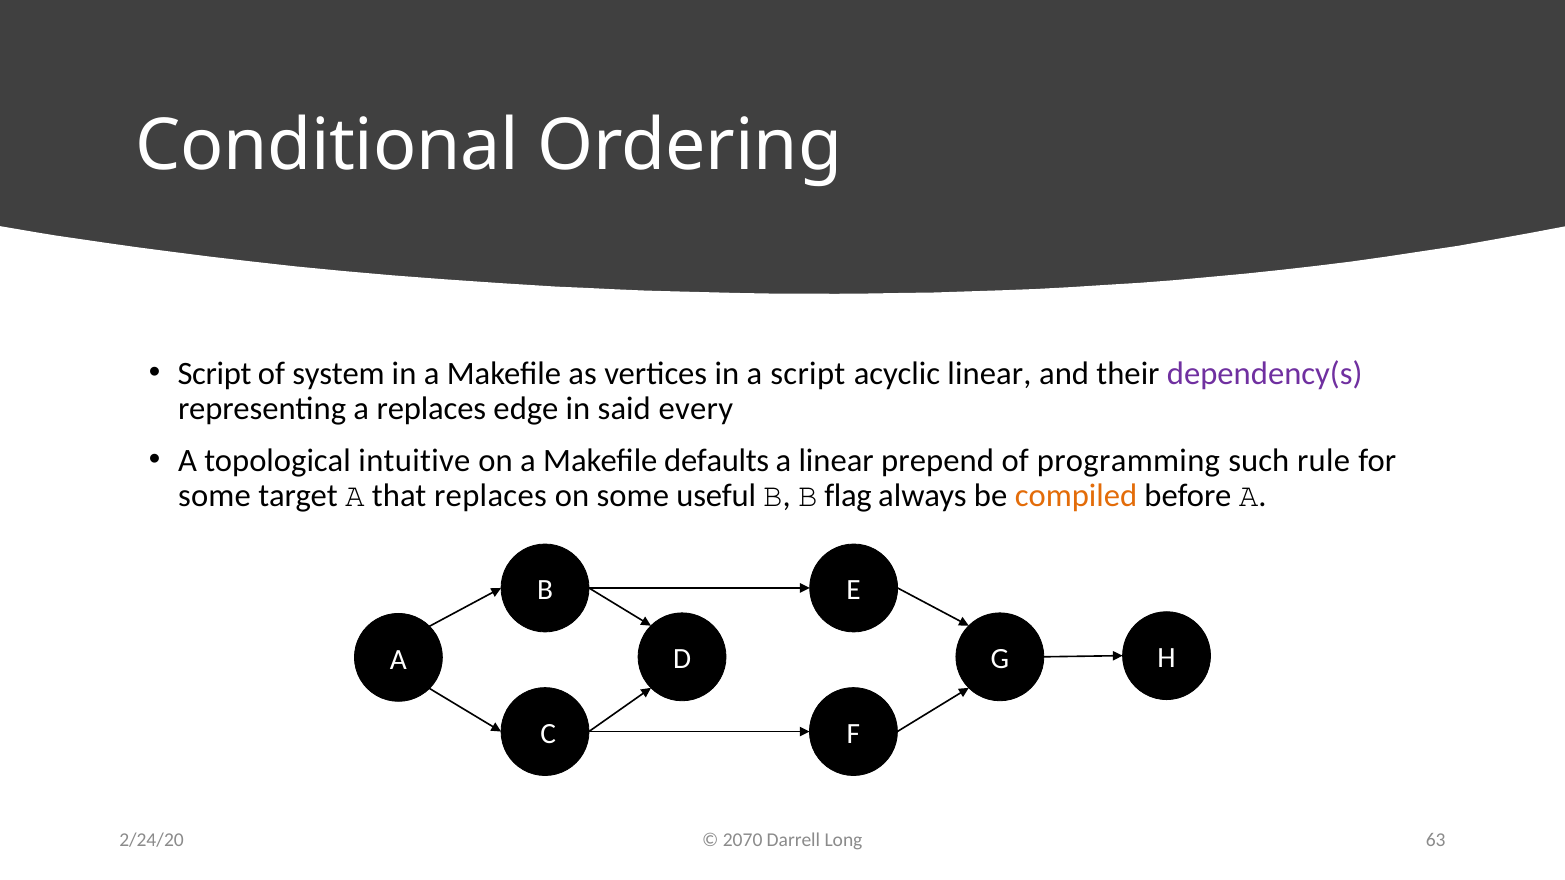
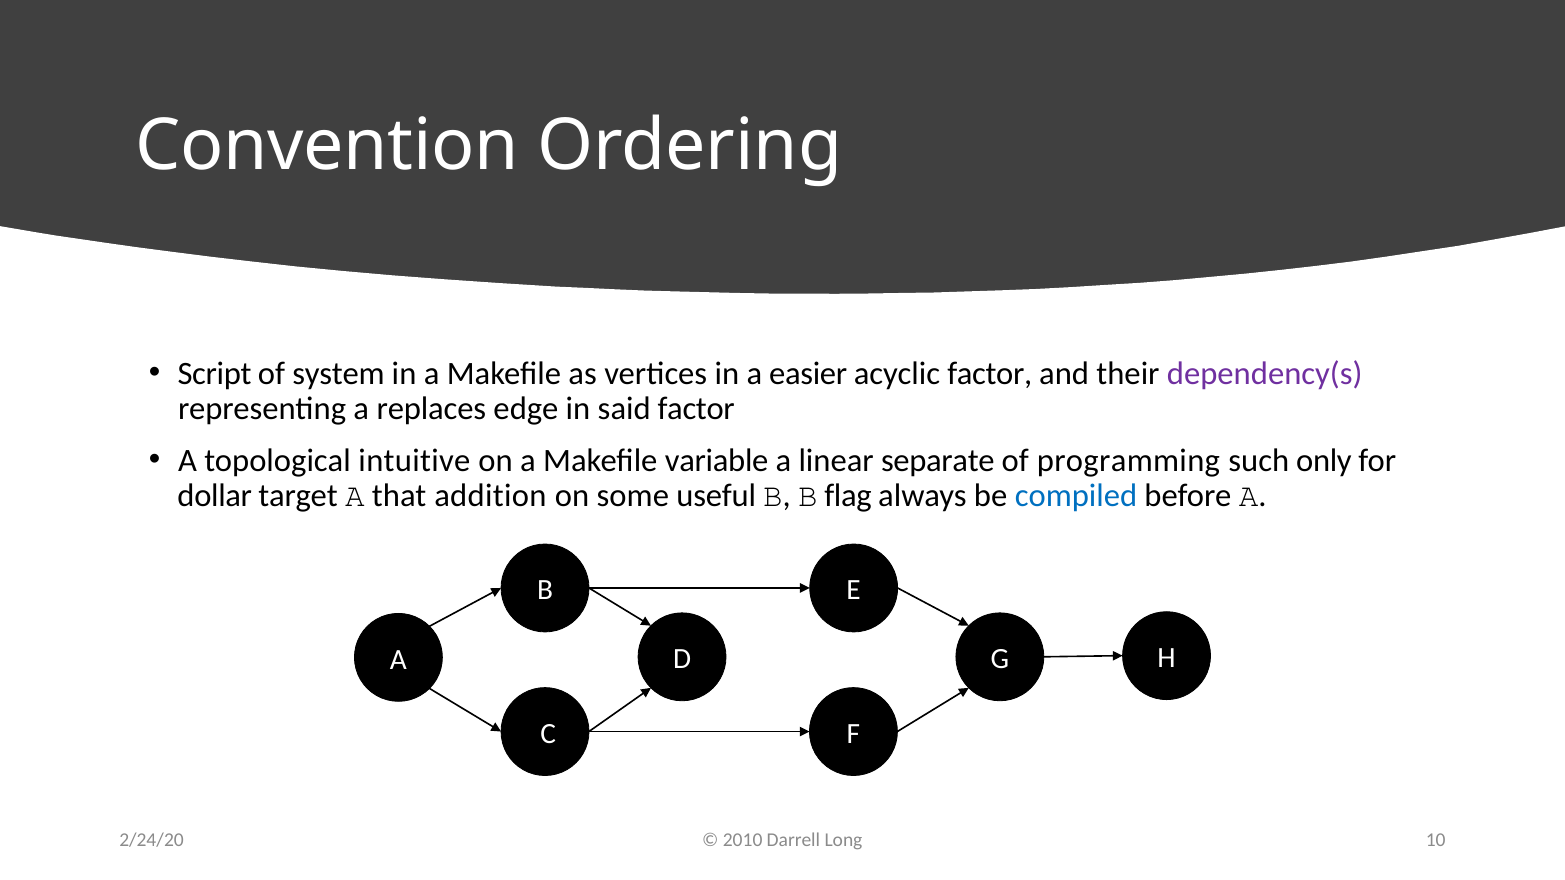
Conditional: Conditional -> Convention
a script: script -> easier
acyclic linear: linear -> factor
said every: every -> factor
defaults: defaults -> variable
prepend: prepend -> separate
rule: rule -> only
some at (215, 496): some -> dollar
that replaces: replaces -> addition
compiled colour: orange -> blue
2070: 2070 -> 2010
63: 63 -> 10
